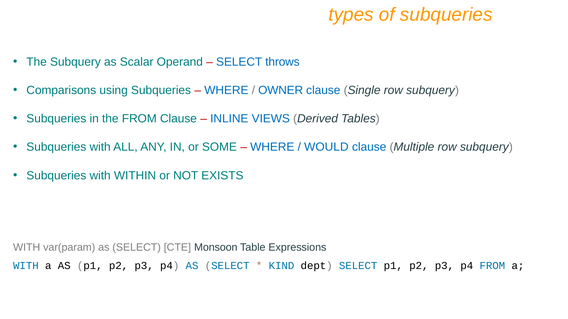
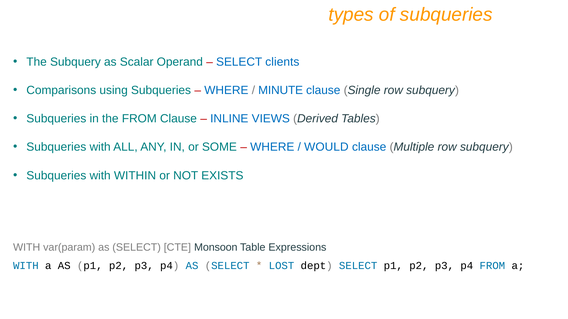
throws: throws -> clients
OWNER: OWNER -> MINUTE
KIND: KIND -> LOST
